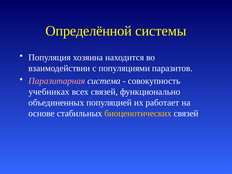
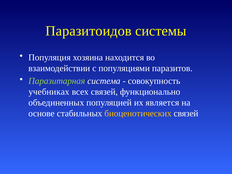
Определённой: Определённой -> Паразитоидов
Паразитарная colour: pink -> light green
работает: работает -> является
